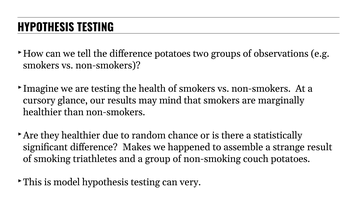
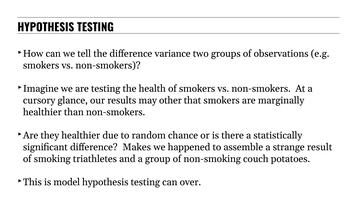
difference potatoes: potatoes -> variance
mind: mind -> other
very: very -> over
